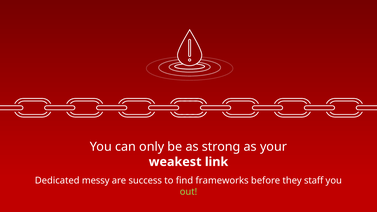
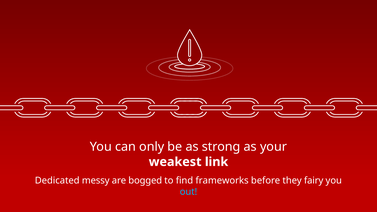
success: success -> bogged
staff: staff -> fairy
out colour: light green -> light blue
